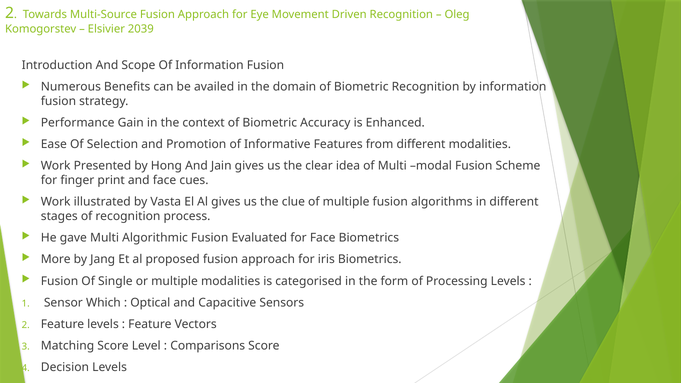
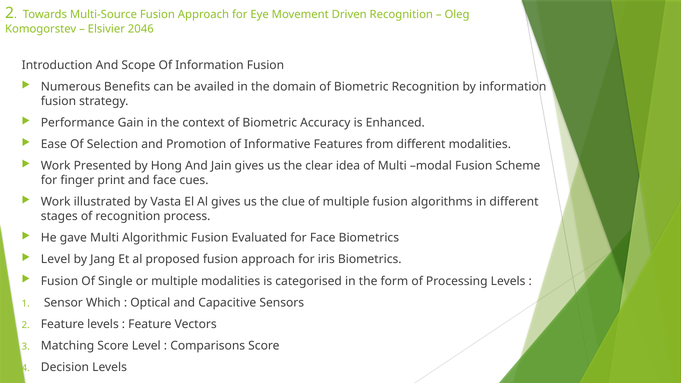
2039: 2039 -> 2046
More at (56, 259): More -> Level
